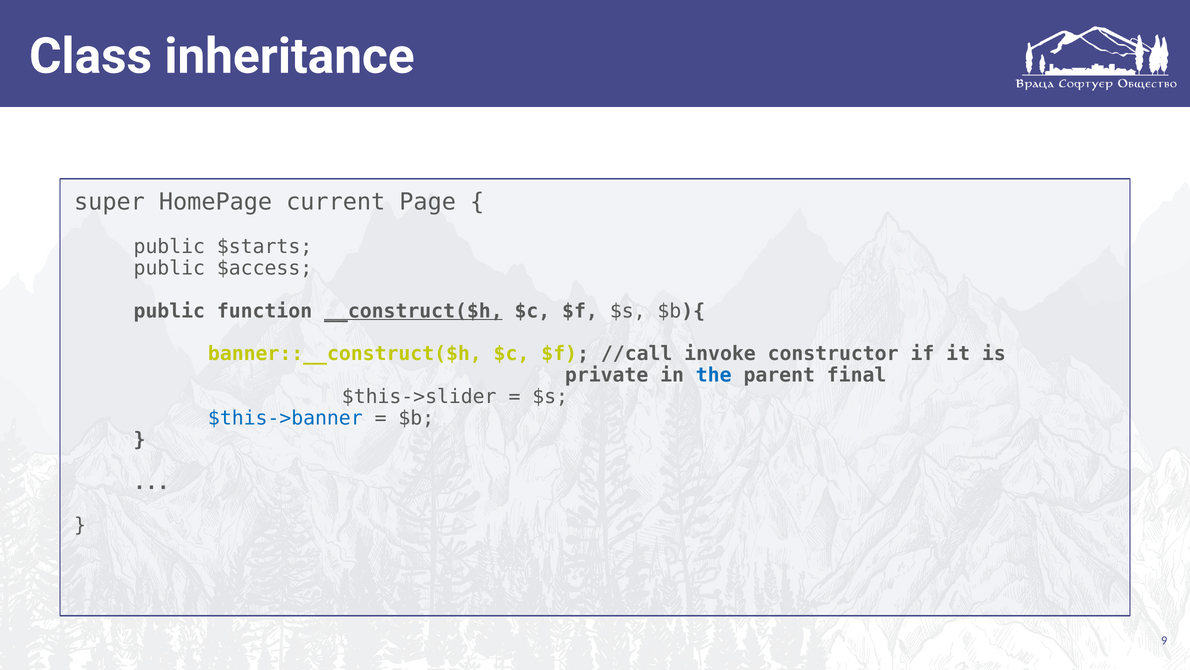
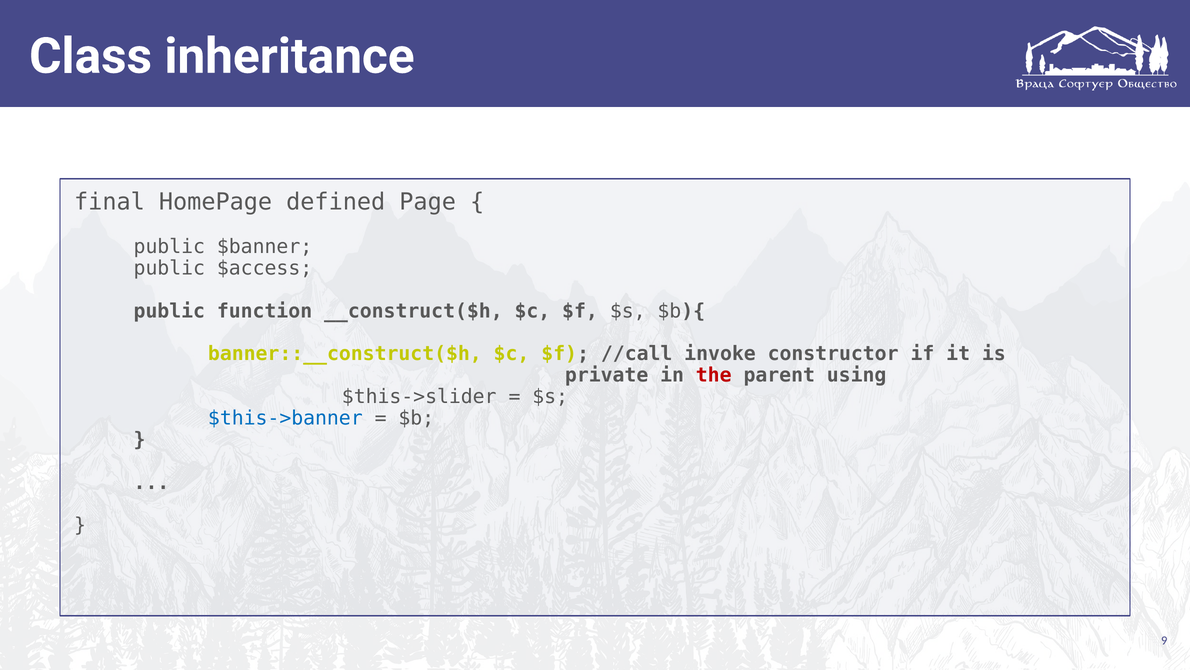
super: super -> final
current: current -> defined
$starts: $starts -> $banner
__construct($h underline: present -> none
the colour: blue -> red
final: final -> using
